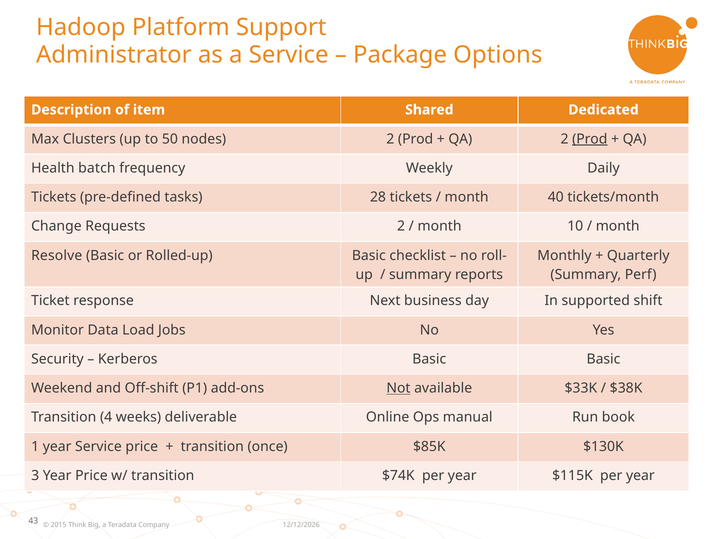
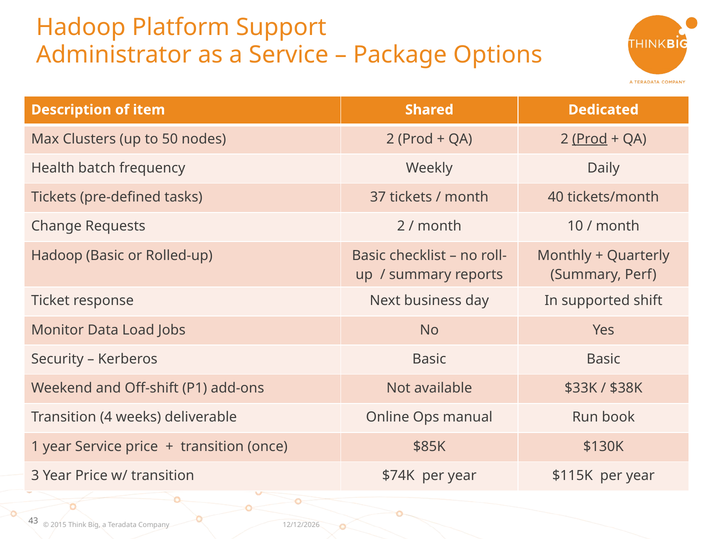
28: 28 -> 37
Resolve at (57, 256): Resolve -> Hadoop
Not underline: present -> none
